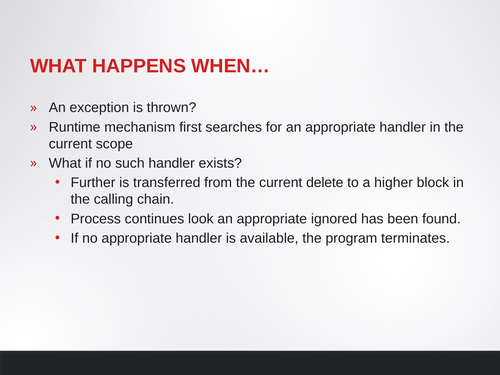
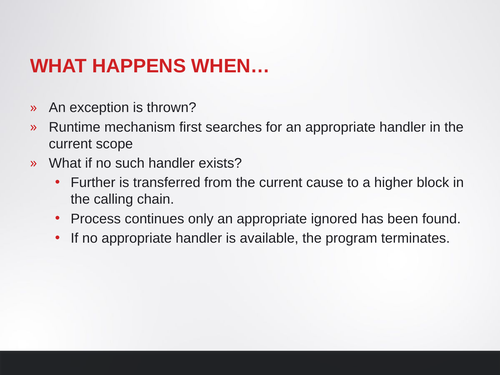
delete: delete -> cause
look: look -> only
